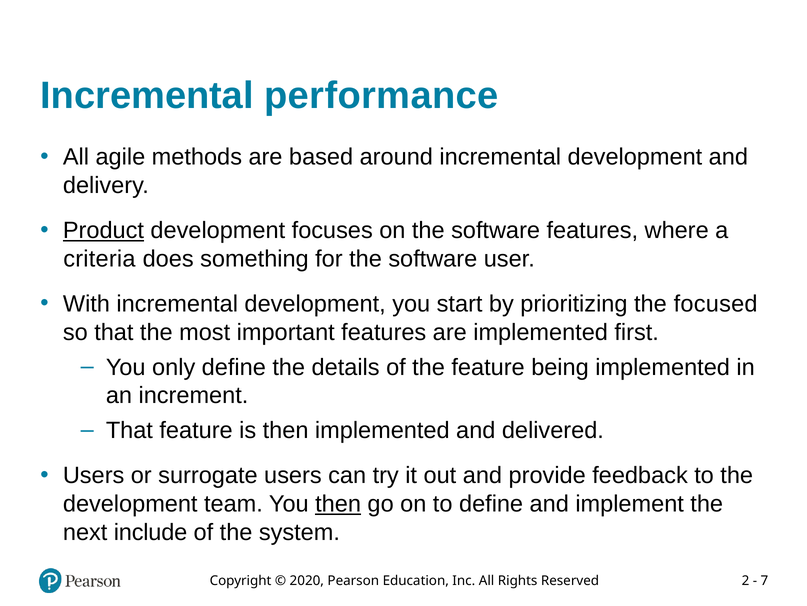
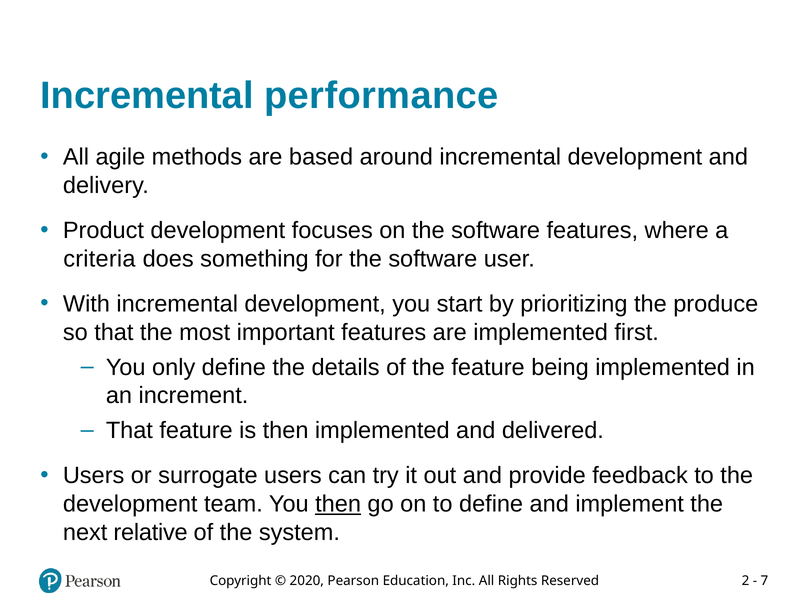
Product underline: present -> none
focused: focused -> produce
include: include -> relative
